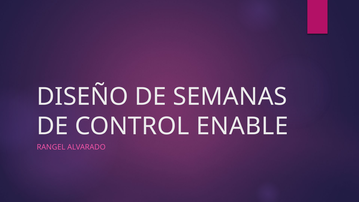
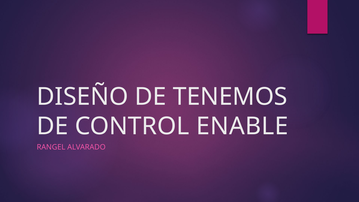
SEMANAS: SEMANAS -> TENEMOS
